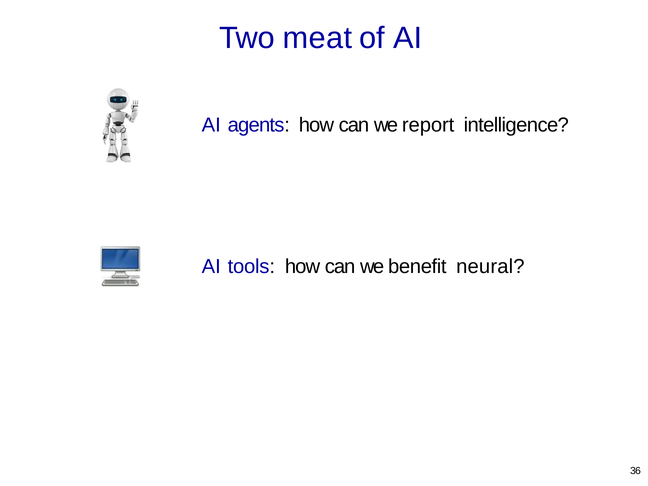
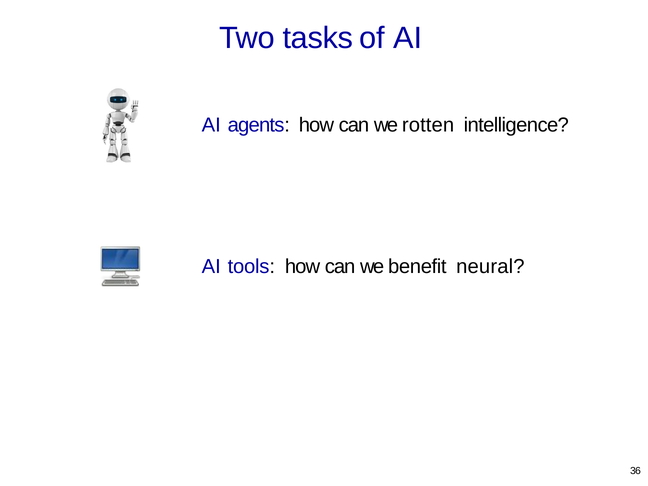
meat: meat -> tasks
report: report -> rotten
